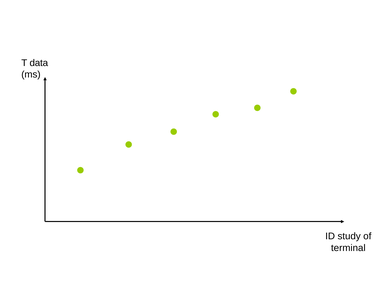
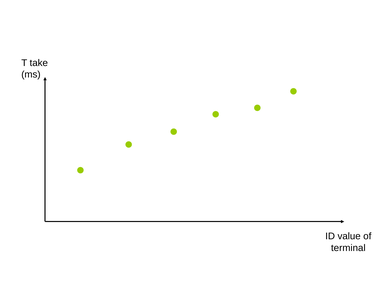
data: data -> take
study: study -> value
